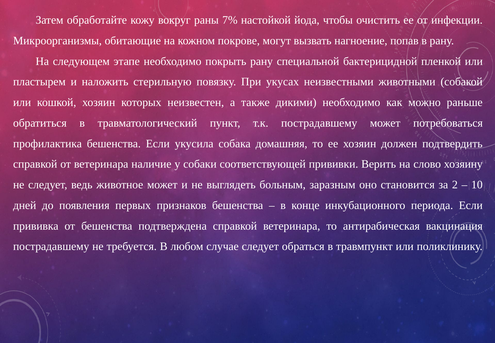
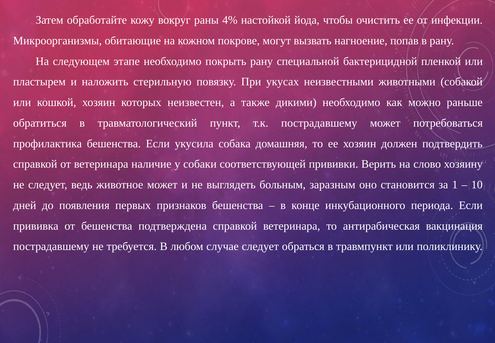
7%: 7% -> 4%
2: 2 -> 1
